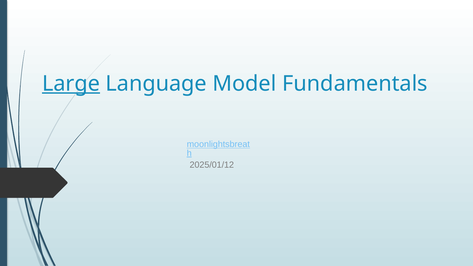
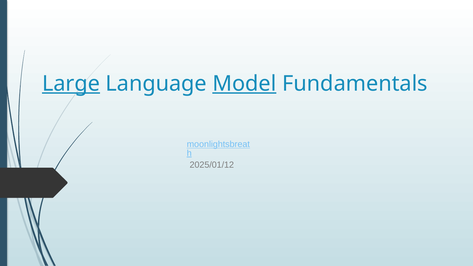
Model underline: none -> present
